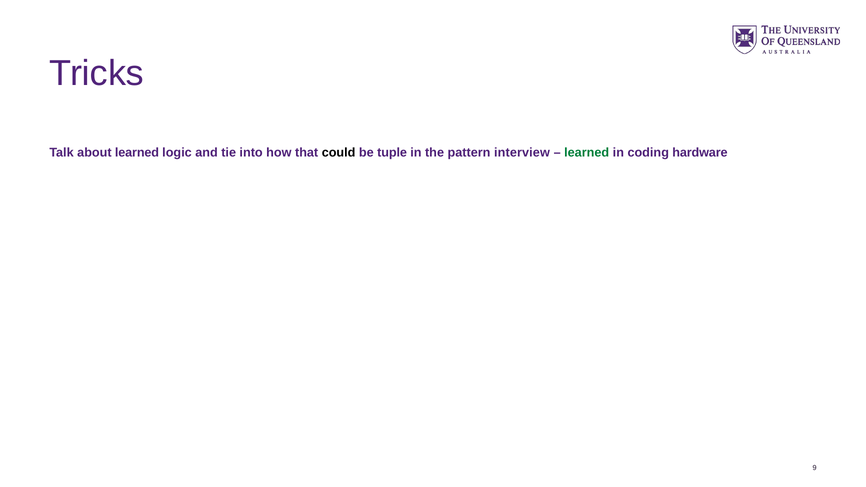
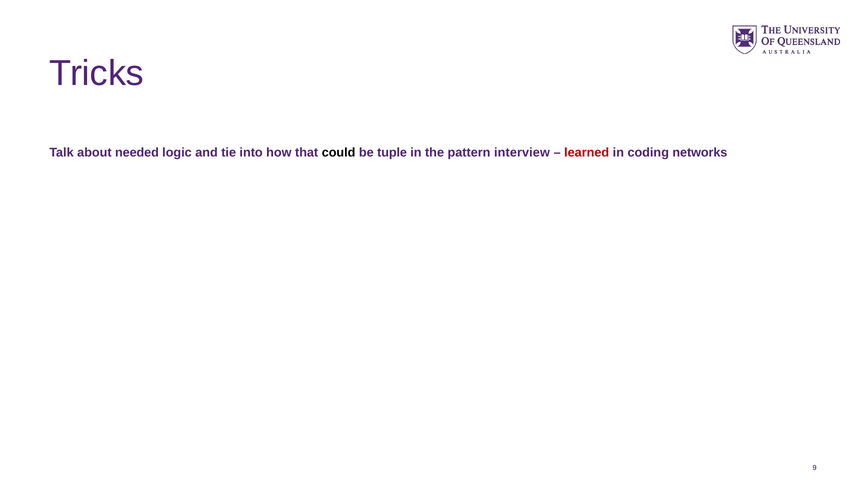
about learned: learned -> needed
learned at (587, 153) colour: green -> red
hardware: hardware -> networks
